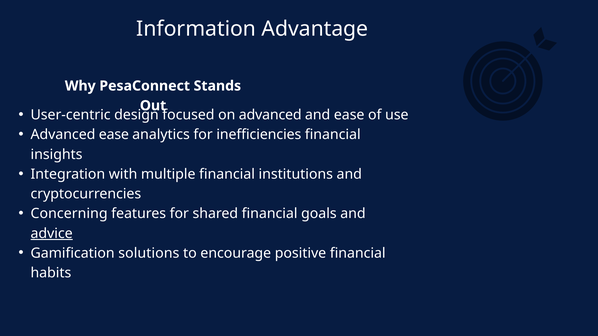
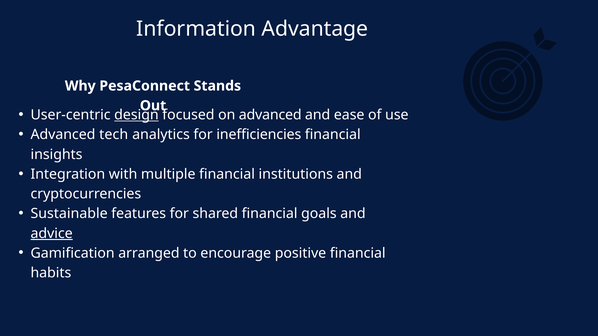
design underline: none -> present
Advanced ease: ease -> tech
Concerning: Concerning -> Sustainable
solutions: solutions -> arranged
